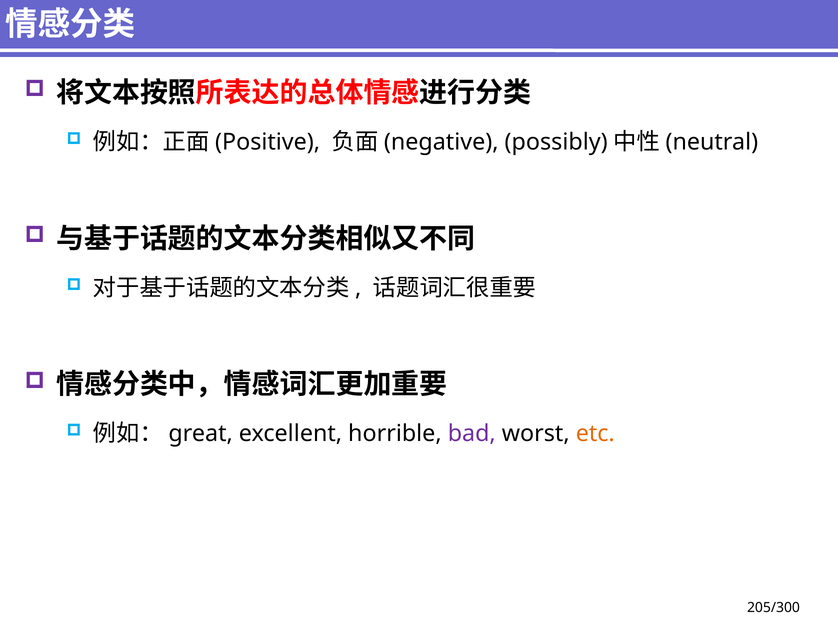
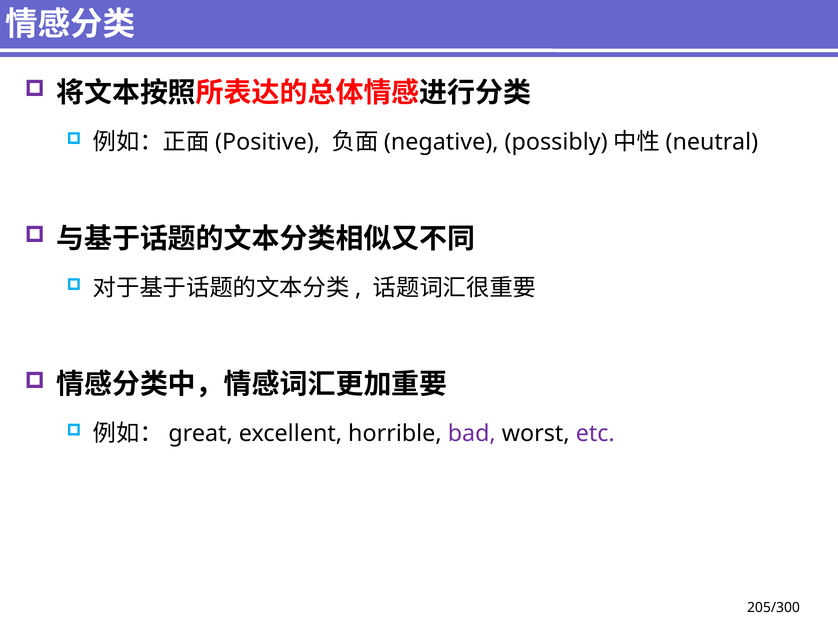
etc colour: orange -> purple
